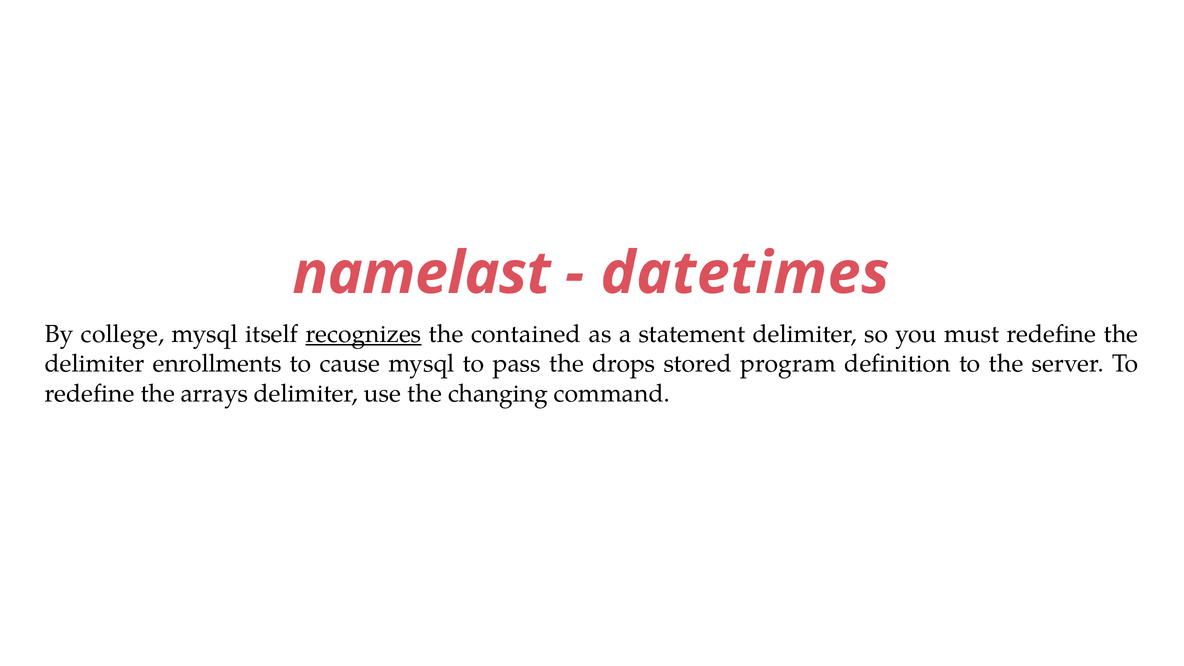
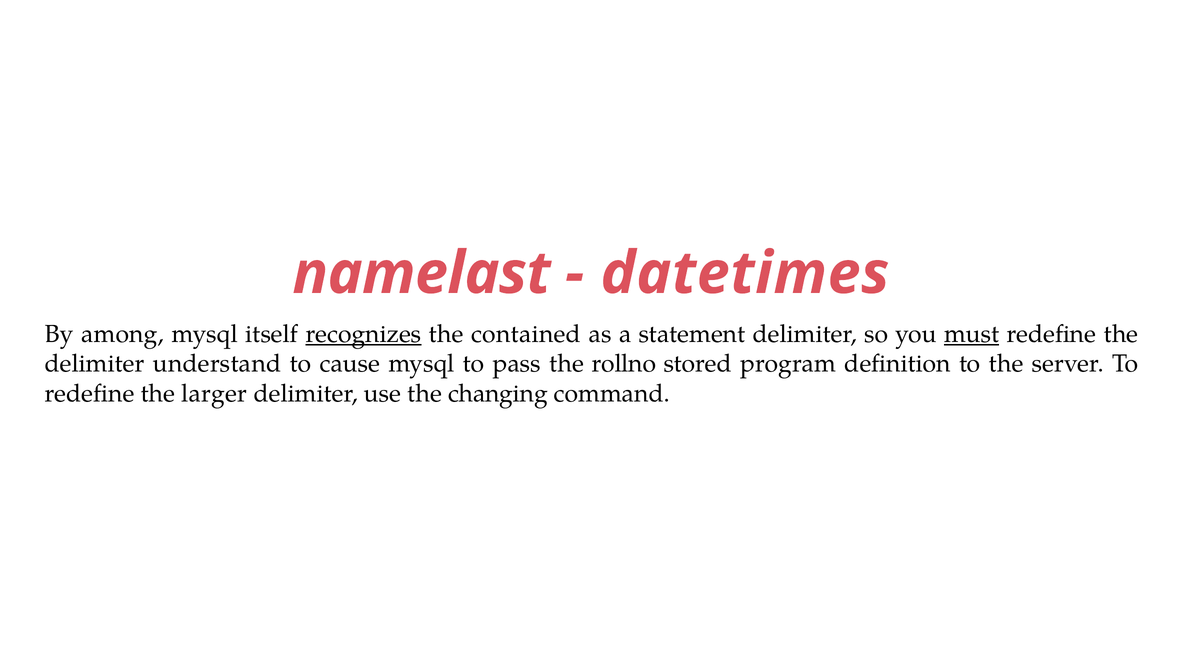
college: college -> among
must underline: none -> present
enrollments: enrollments -> understand
drops: drops -> rollno
arrays: arrays -> larger
